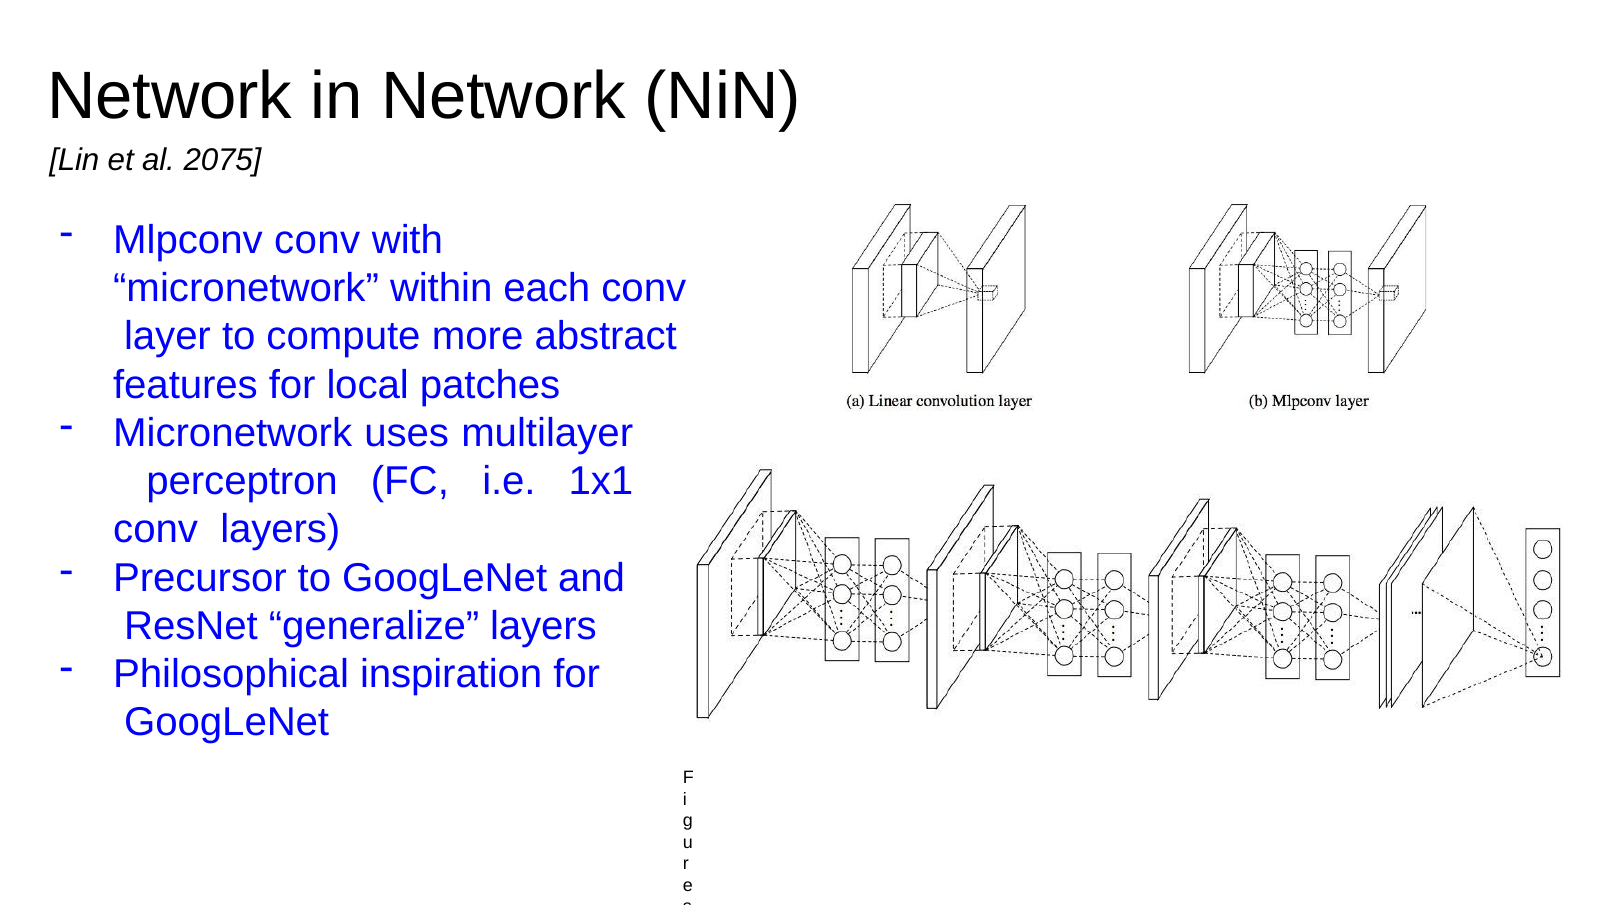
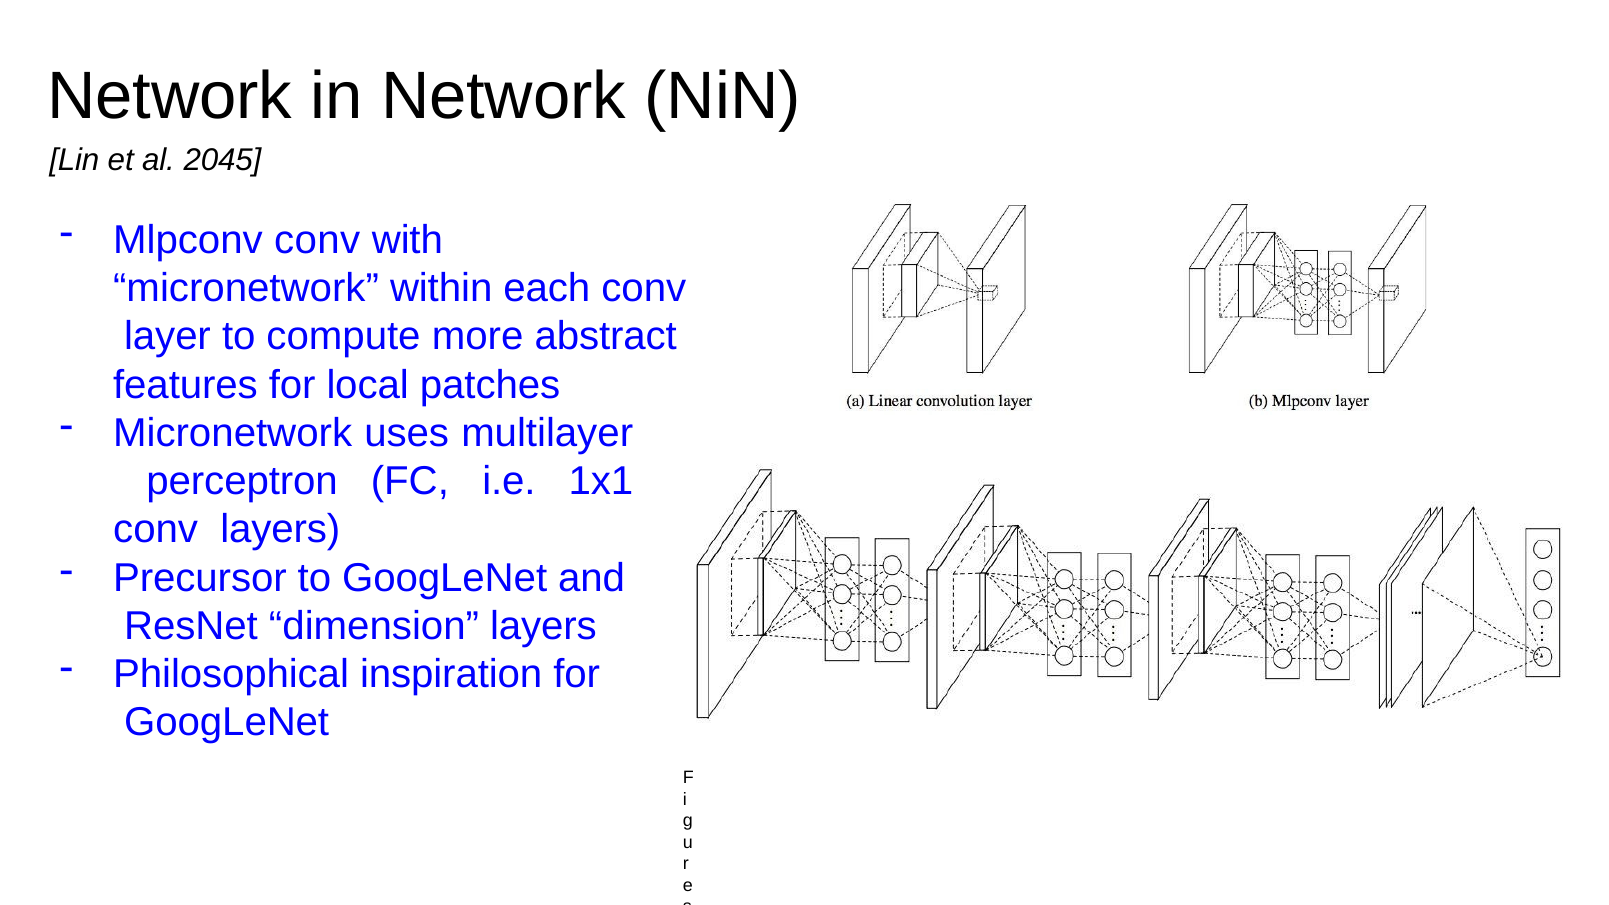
2075: 2075 -> 2045
generalize: generalize -> dimension
